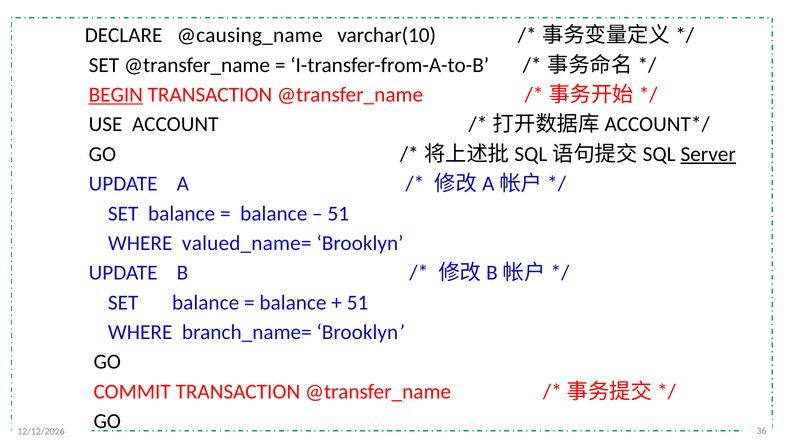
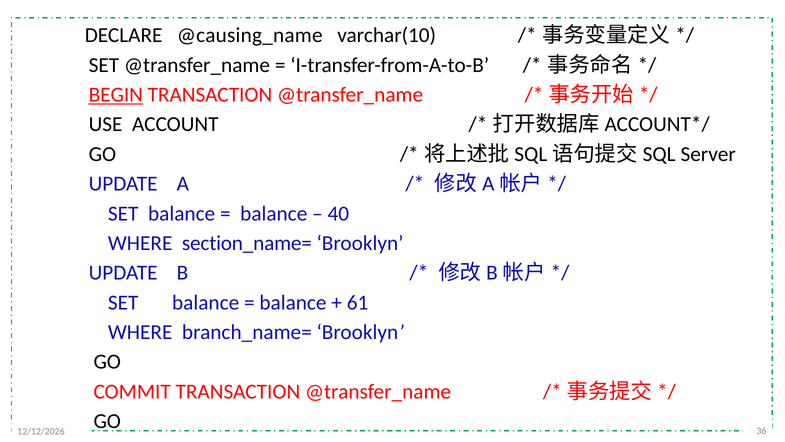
Server underline: present -> none
51 at (338, 213): 51 -> 40
valued_name=: valued_name= -> section_name=
51 at (358, 302): 51 -> 61
